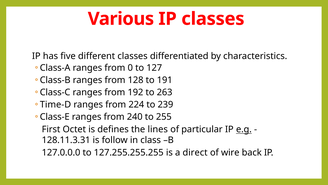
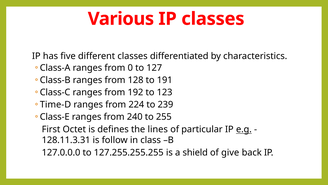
263: 263 -> 123
direct: direct -> shield
wire: wire -> give
